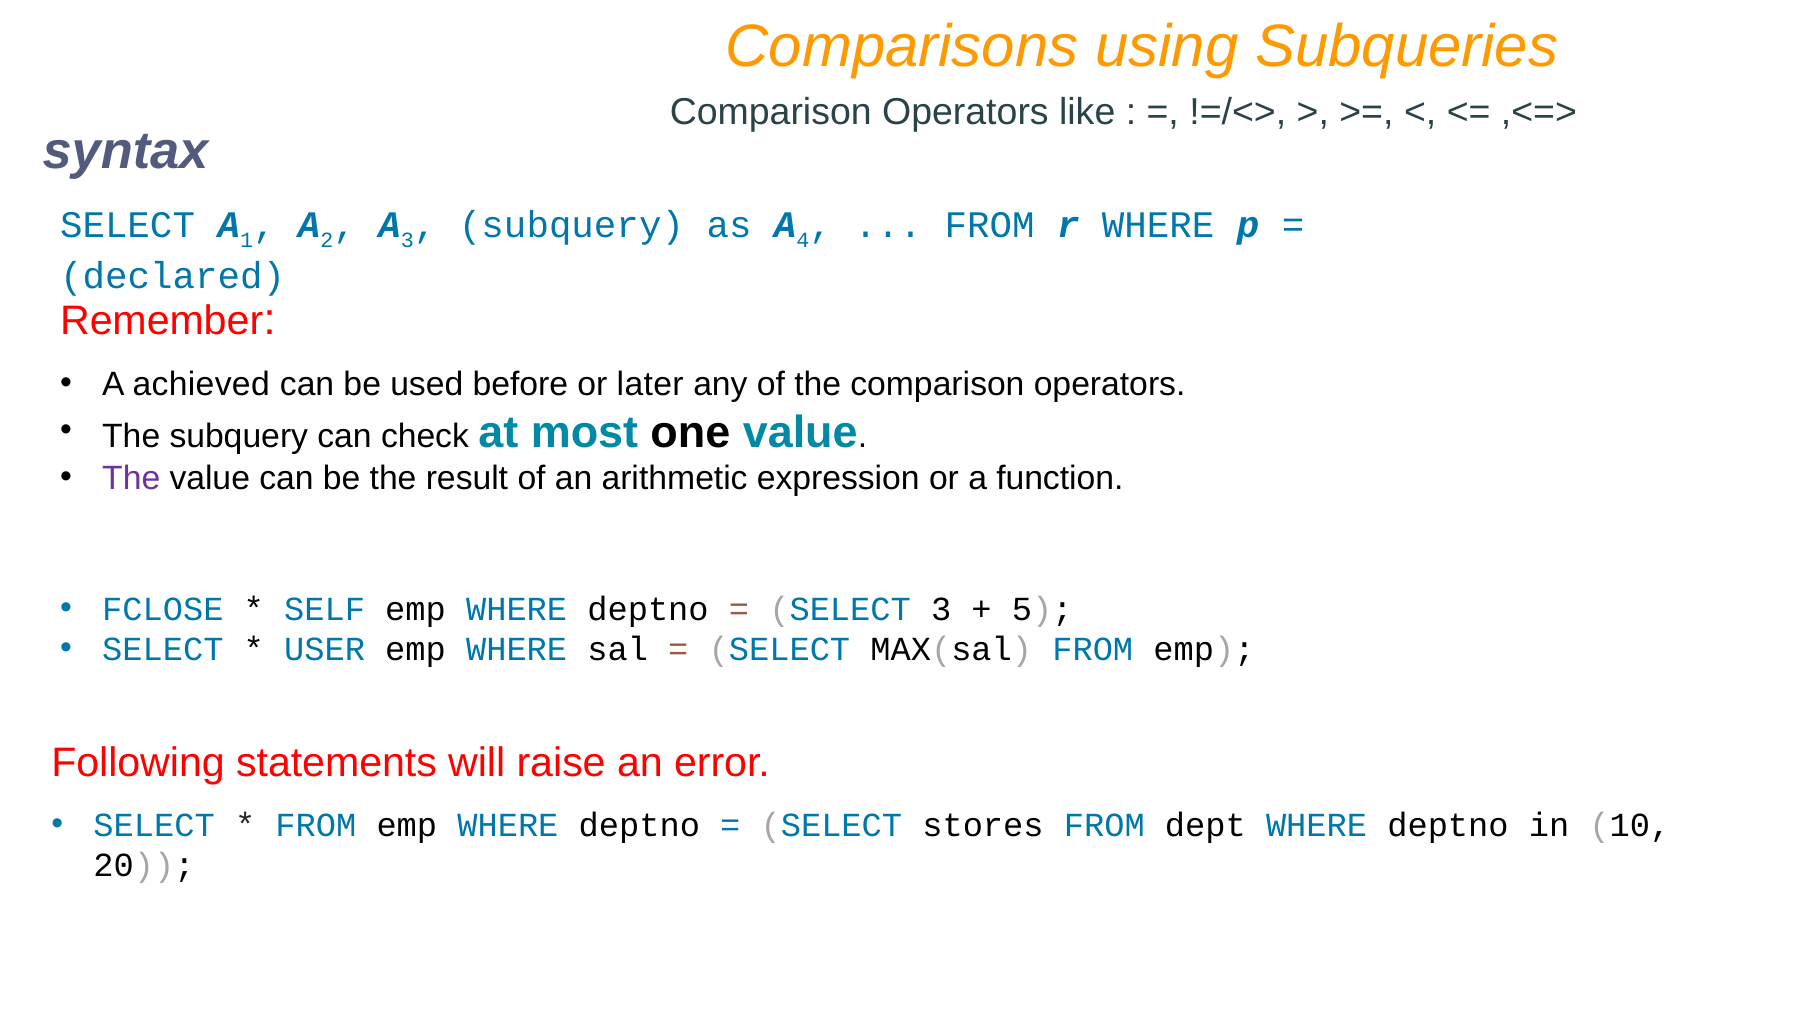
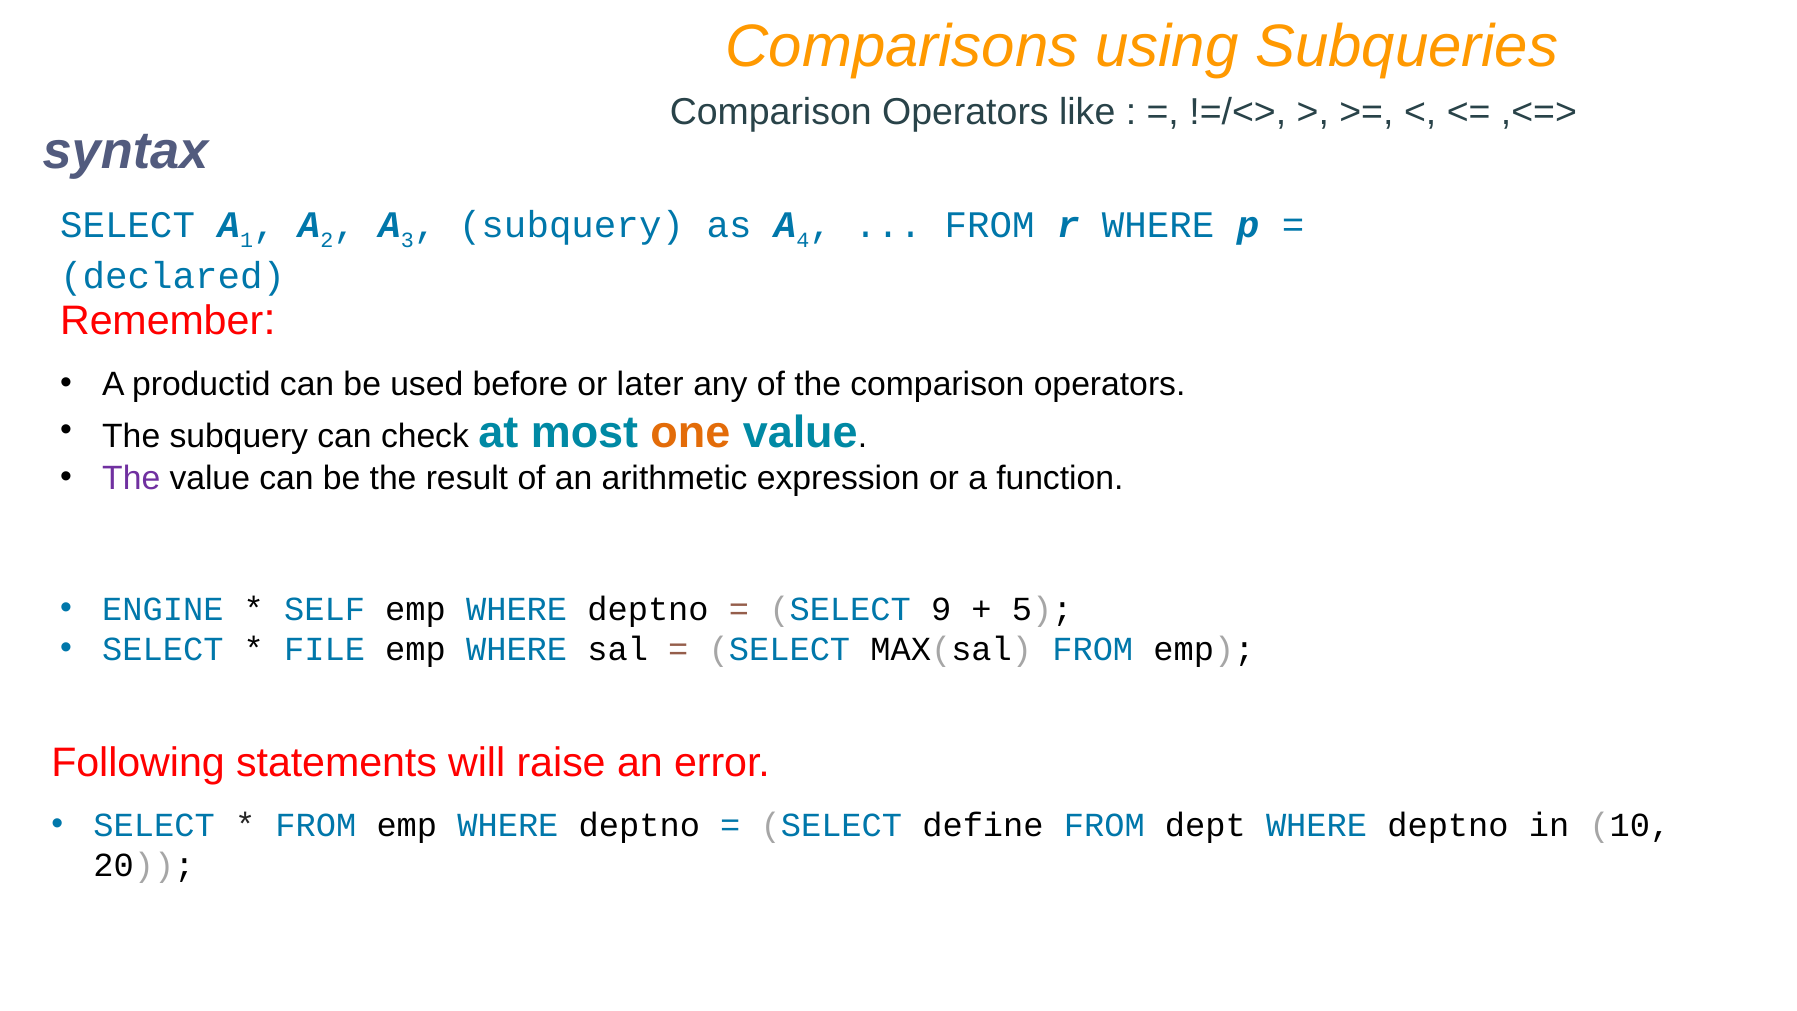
achieved: achieved -> productid
one colour: black -> orange
FCLOSE: FCLOSE -> ENGINE
SELECT 3: 3 -> 9
USER: USER -> FILE
stores: stores -> define
